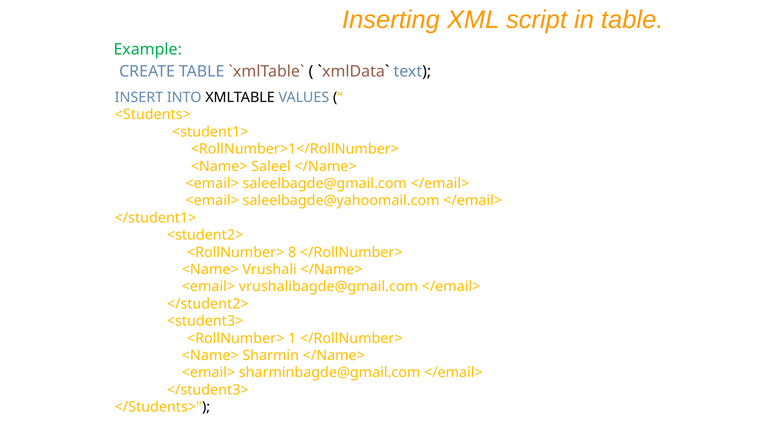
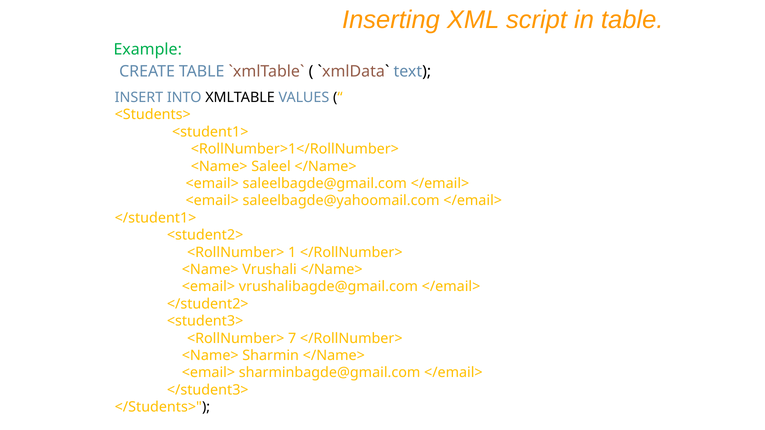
8: 8 -> 1
1: 1 -> 7
